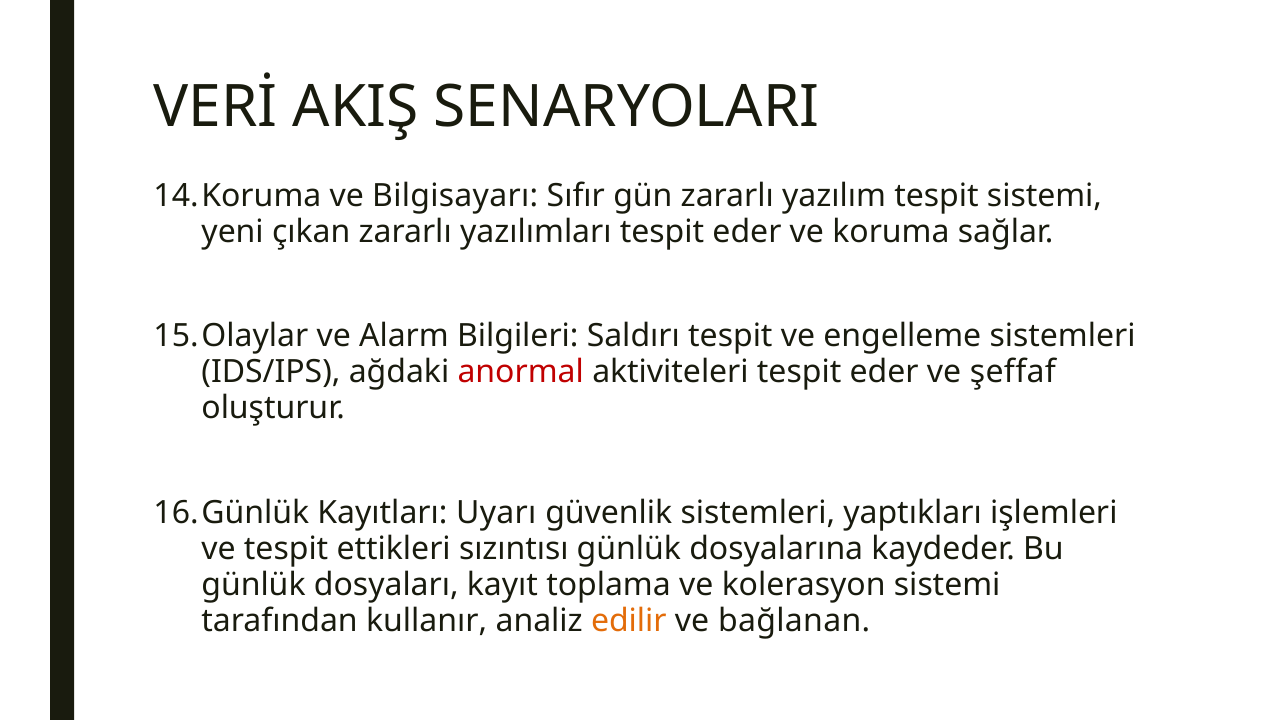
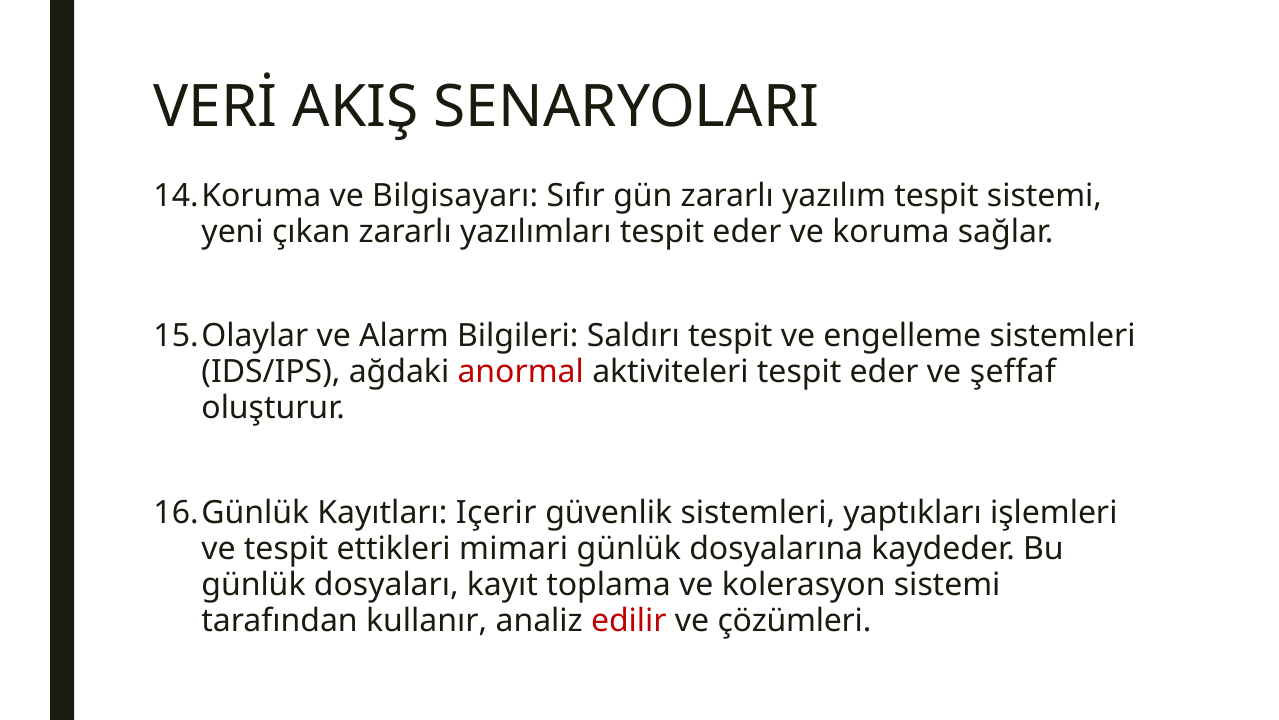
Uyarı: Uyarı -> Içerir
sızıntısı: sızıntısı -> mimari
edilir colour: orange -> red
bağlanan: bağlanan -> çözümleri
